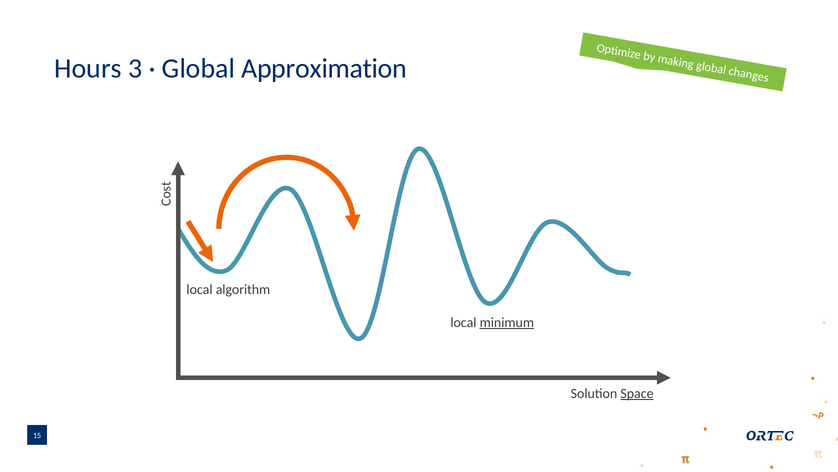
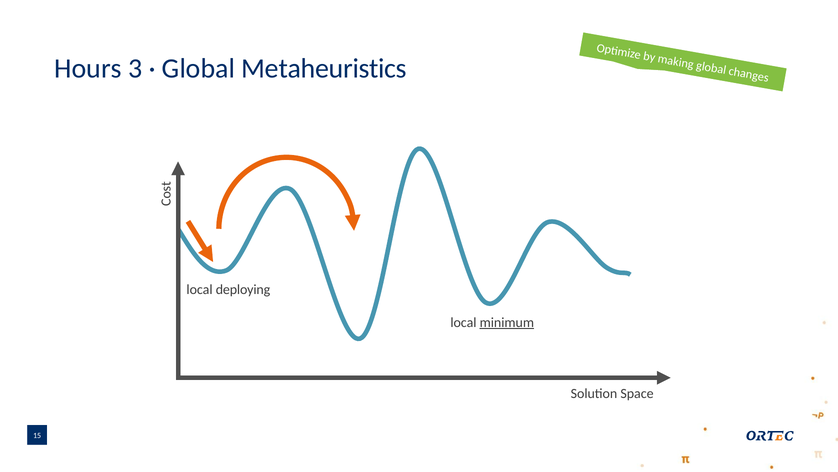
Approximation: Approximation -> Metaheuristics
algorithm: algorithm -> deploying
Space underline: present -> none
